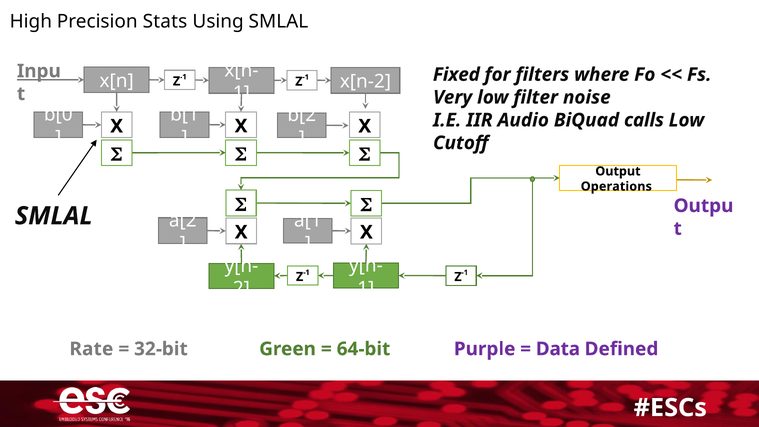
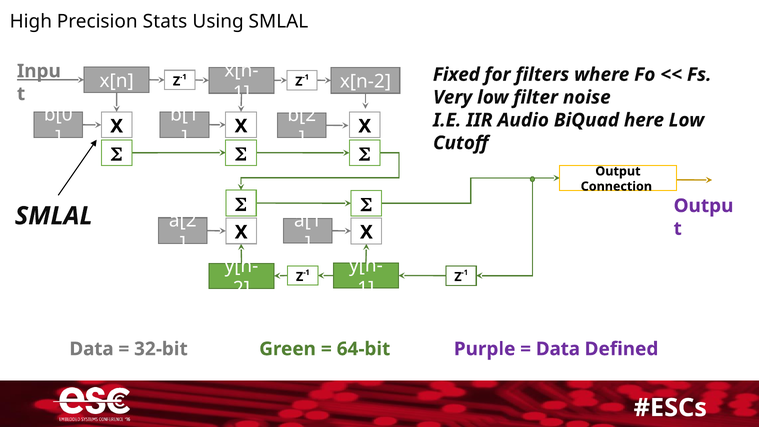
calls: calls -> here
Operations: Operations -> Connection
Rate at (91, 349): Rate -> Data
